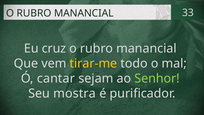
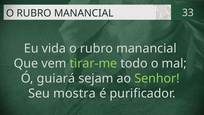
cruz: cruz -> vida
tirar-me colour: yellow -> light green
cantar: cantar -> guiará
